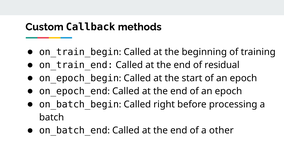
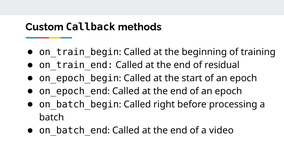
other: other -> video
